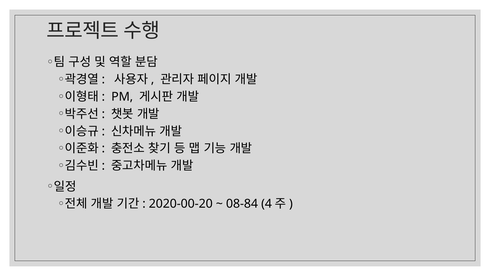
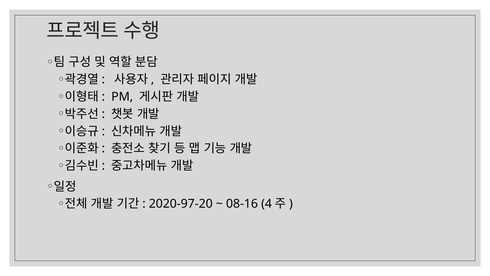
2020-00-20: 2020-00-20 -> 2020-97-20
08-84: 08-84 -> 08-16
